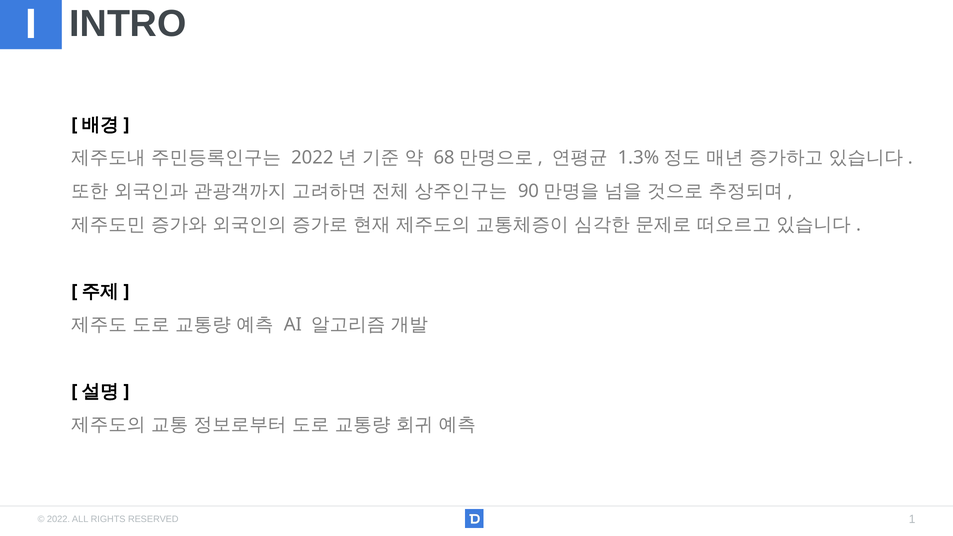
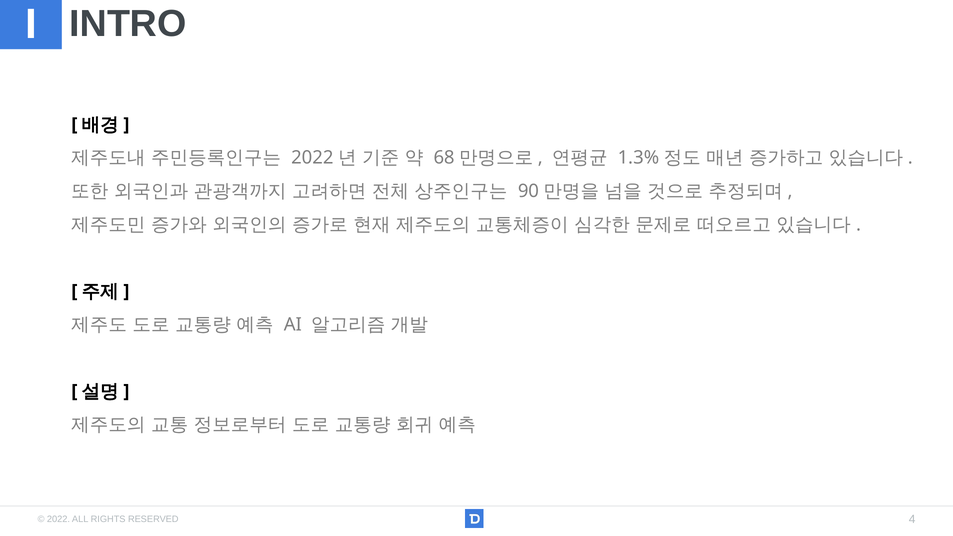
1: 1 -> 4
